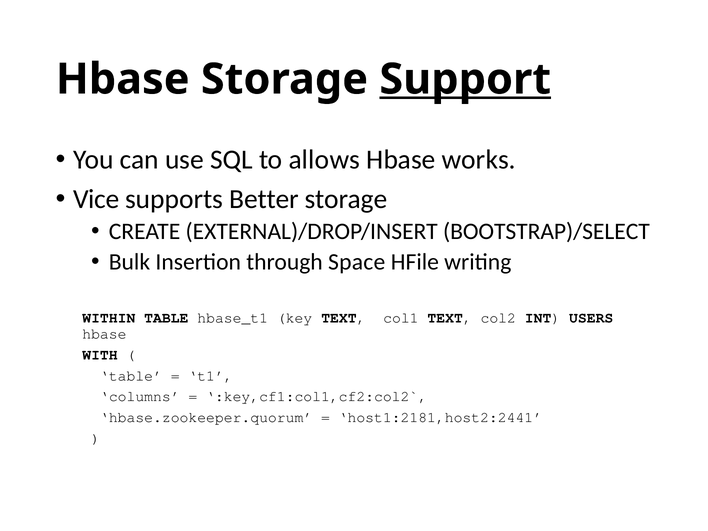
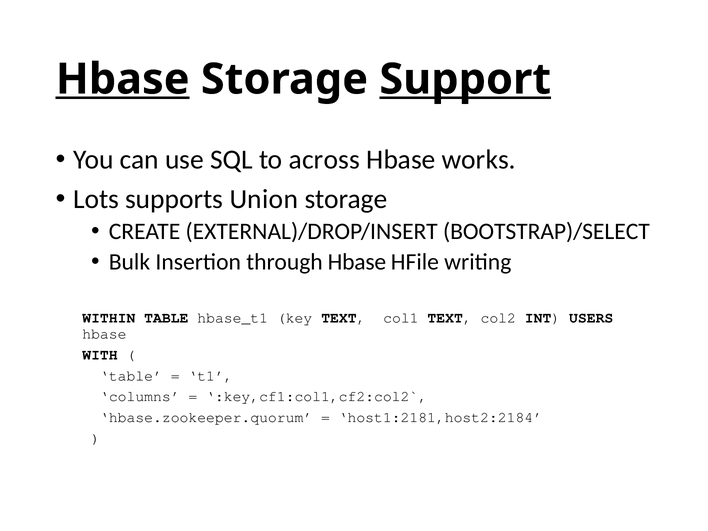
Hbase at (123, 79) underline: none -> present
allows: allows -> across
Vice: Vice -> Lots
Better: Better -> Union
through Space: Space -> Hbase
host1:2181,host2:2441: host1:2181,host2:2441 -> host1:2181,host2:2184
